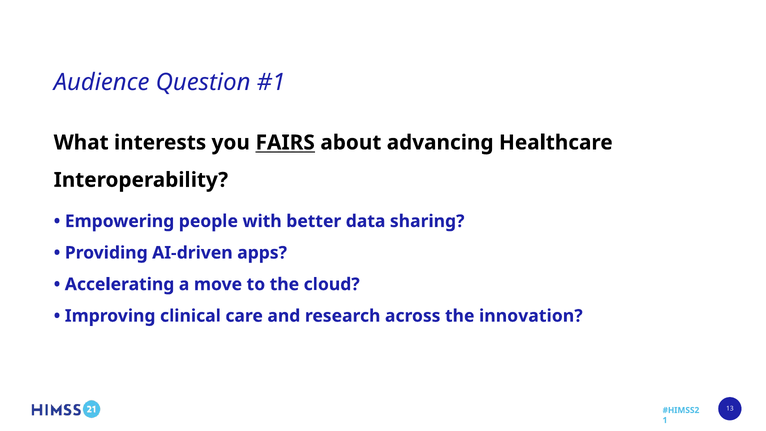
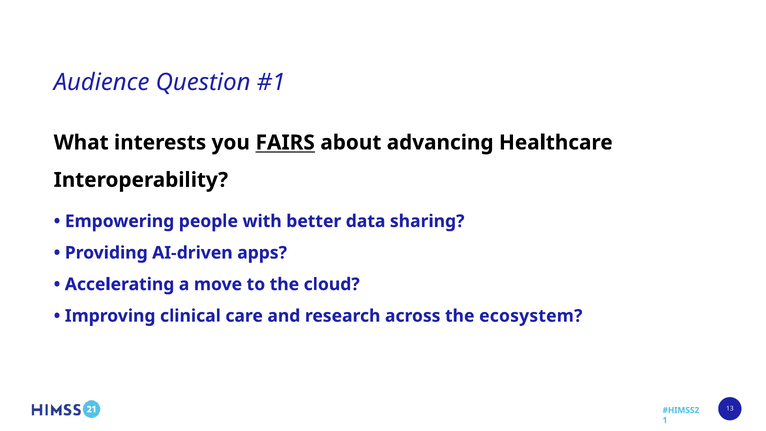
innovation: innovation -> ecosystem
